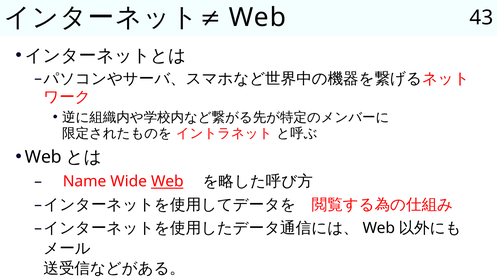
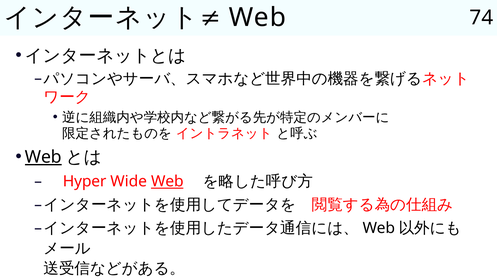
43: 43 -> 74
Web at (43, 157) underline: none -> present
Name: Name -> Hyper
